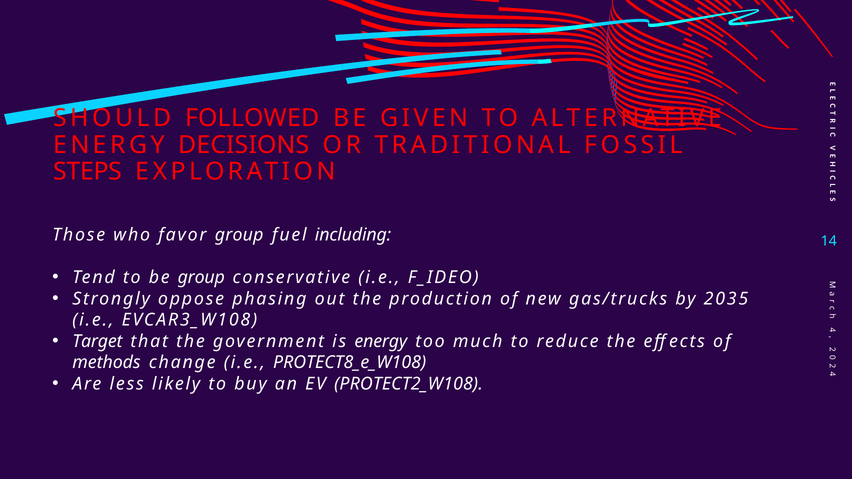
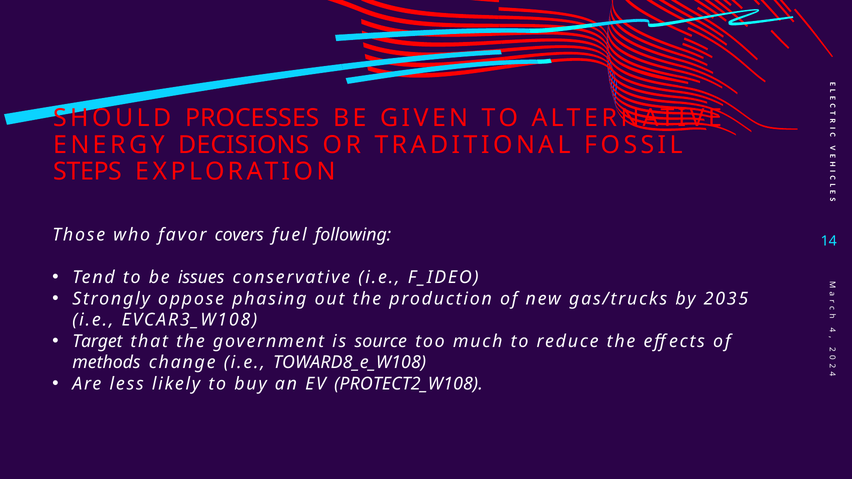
FOLLOWED: FOLLOWED -> PROCESSES
favor group: group -> covers
including: including -> following
be group: group -> issues
is energy: energy -> source
PROTECT8_e_W108: PROTECT8_e_W108 -> TOWARD8_e_W108
